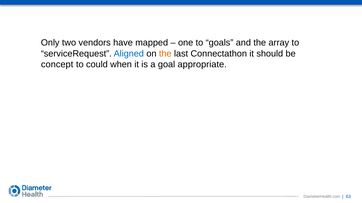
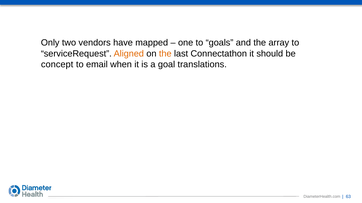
Aligned colour: blue -> orange
could: could -> email
appropriate: appropriate -> translations
